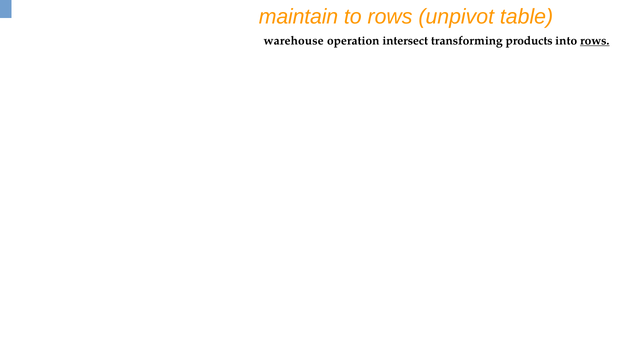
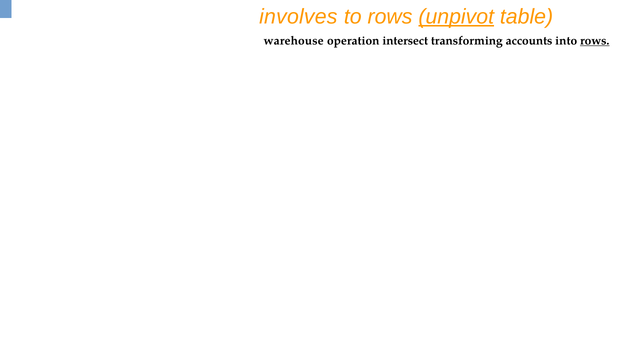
maintain: maintain -> involves
unpivot underline: none -> present
products: products -> accounts
